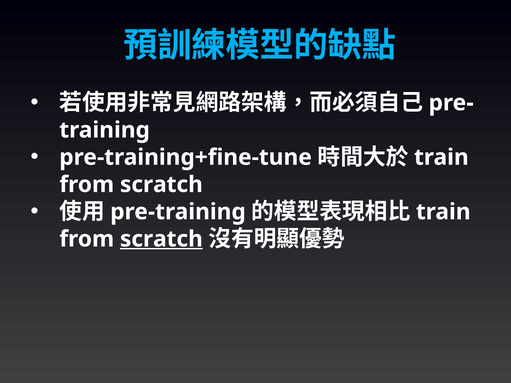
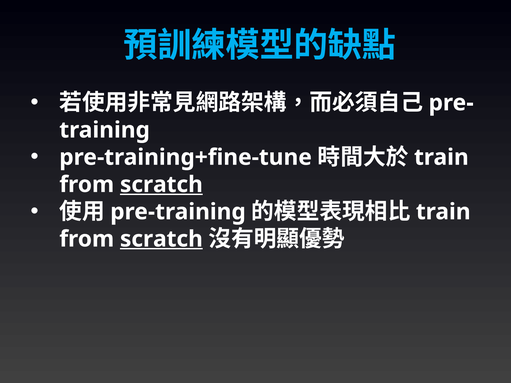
scratch at (161, 185) underline: none -> present
